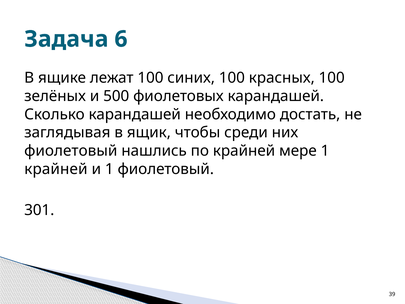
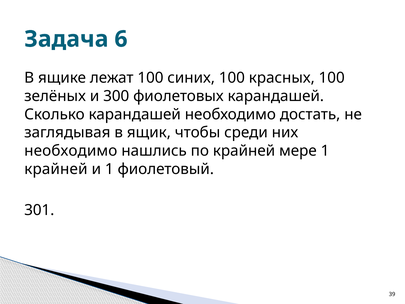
500: 500 -> 300
фиолетовый at (71, 151): фиолетовый -> необходимо
